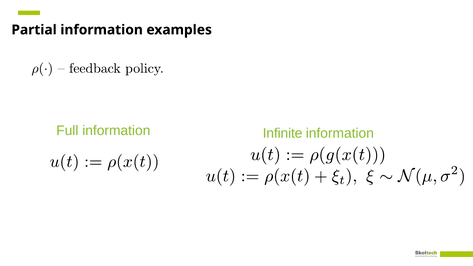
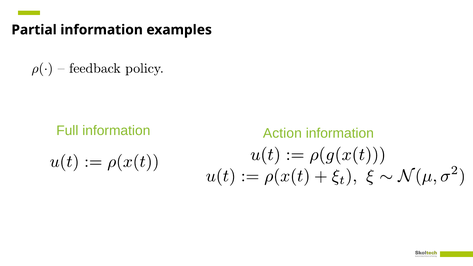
Infinite: Infinite -> Action
